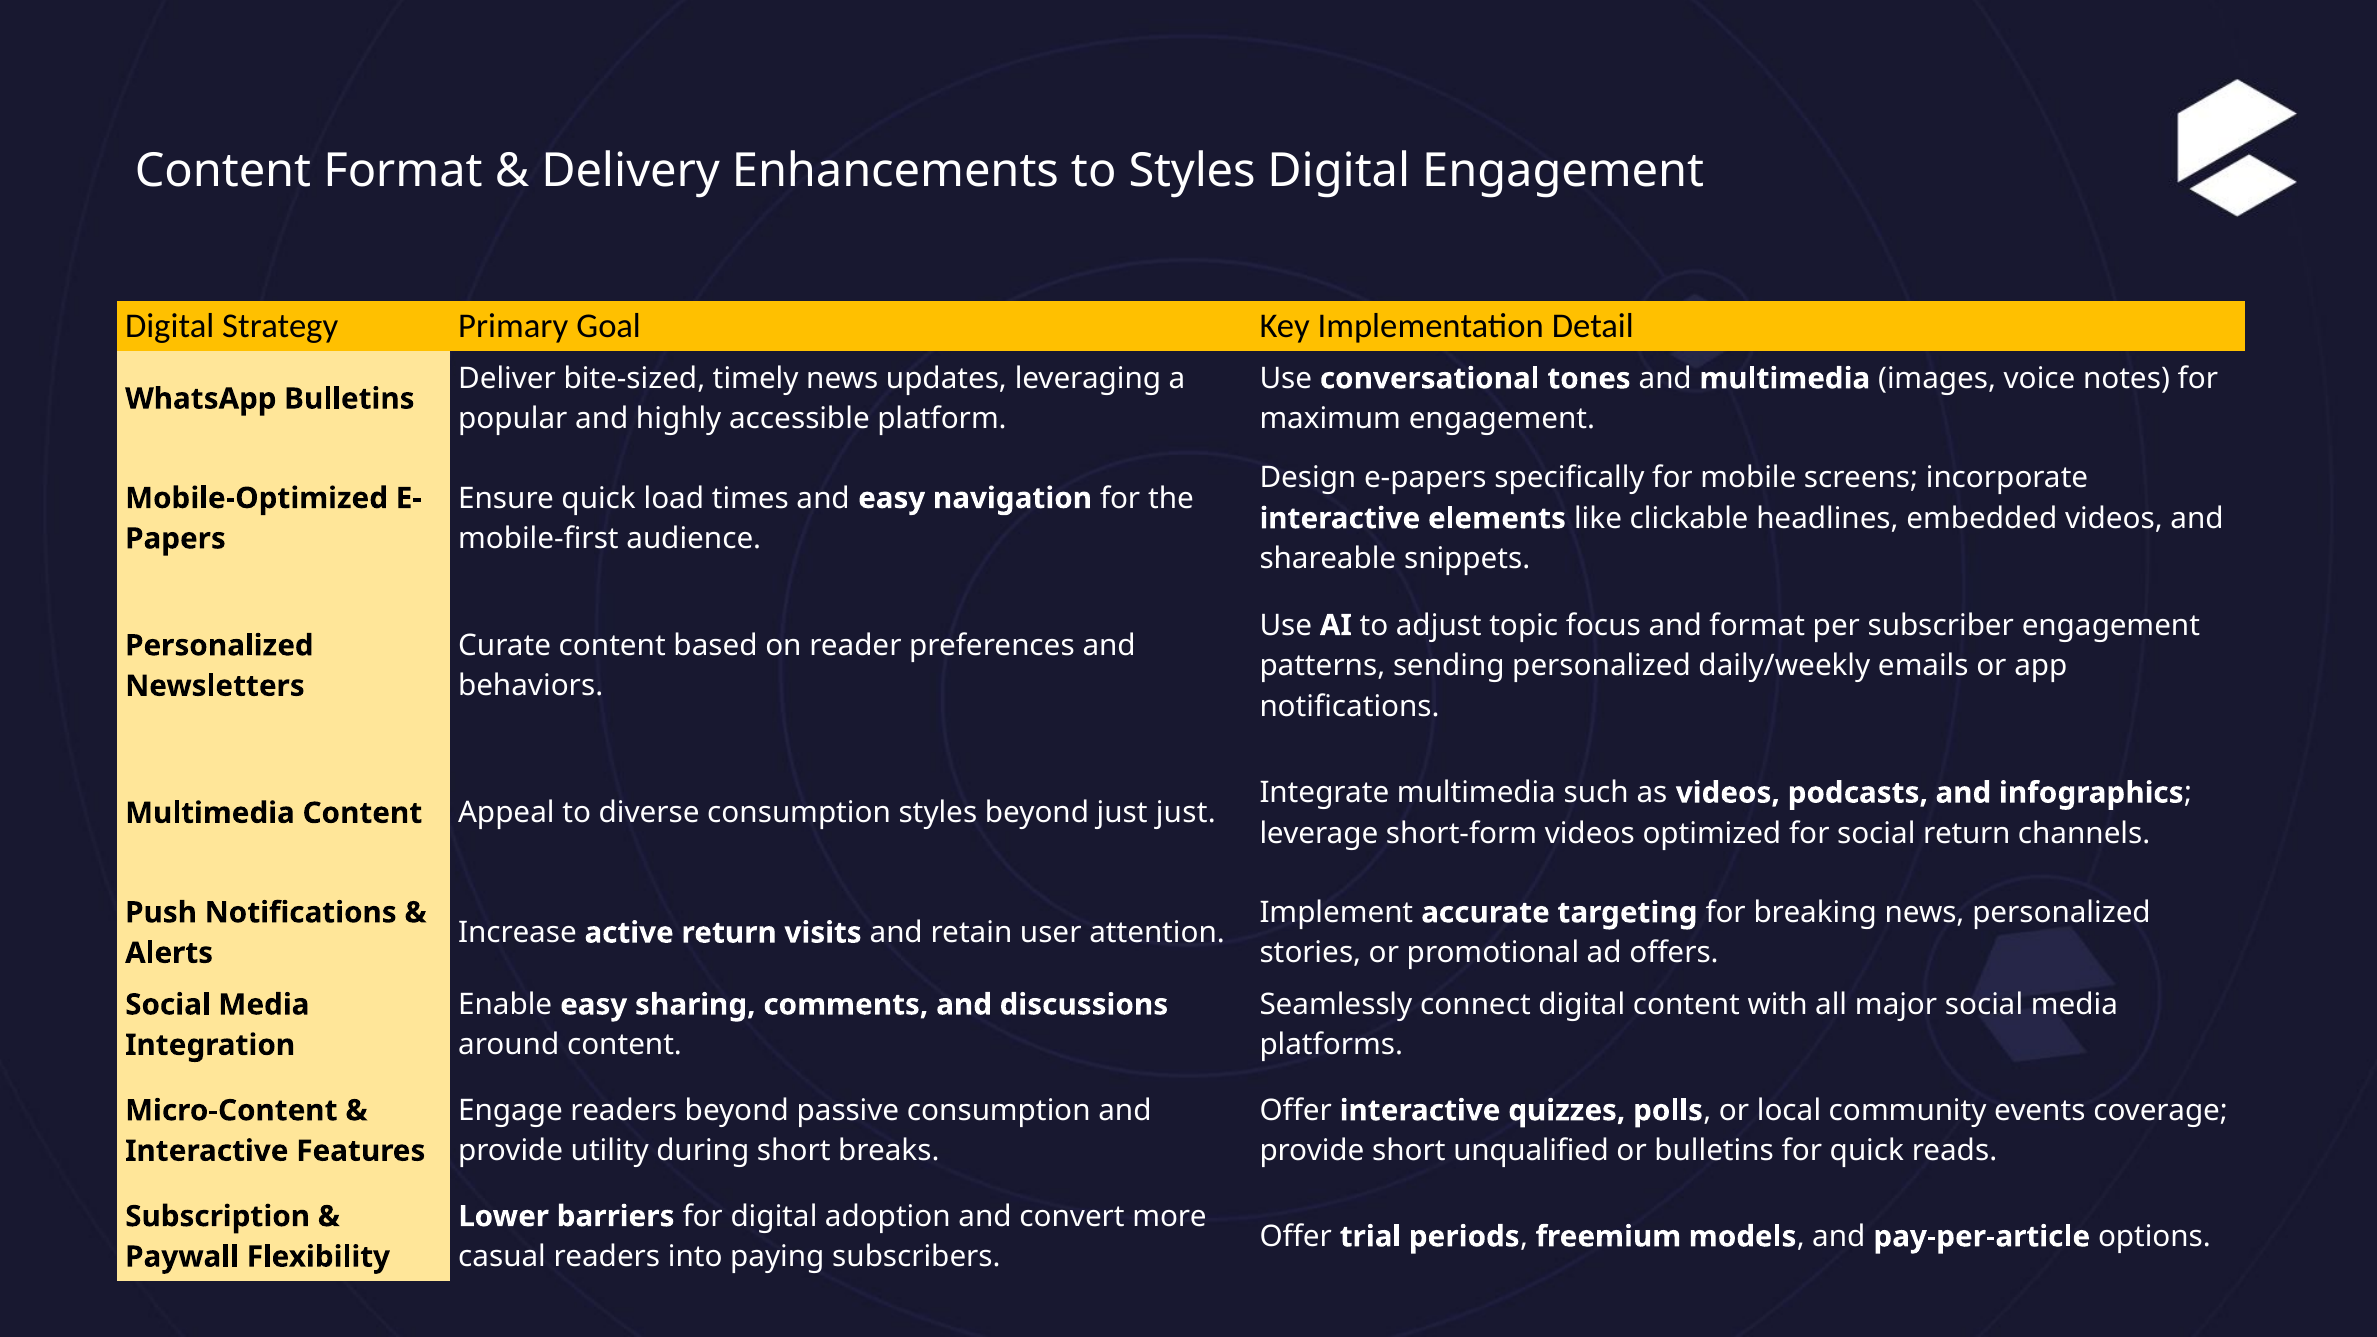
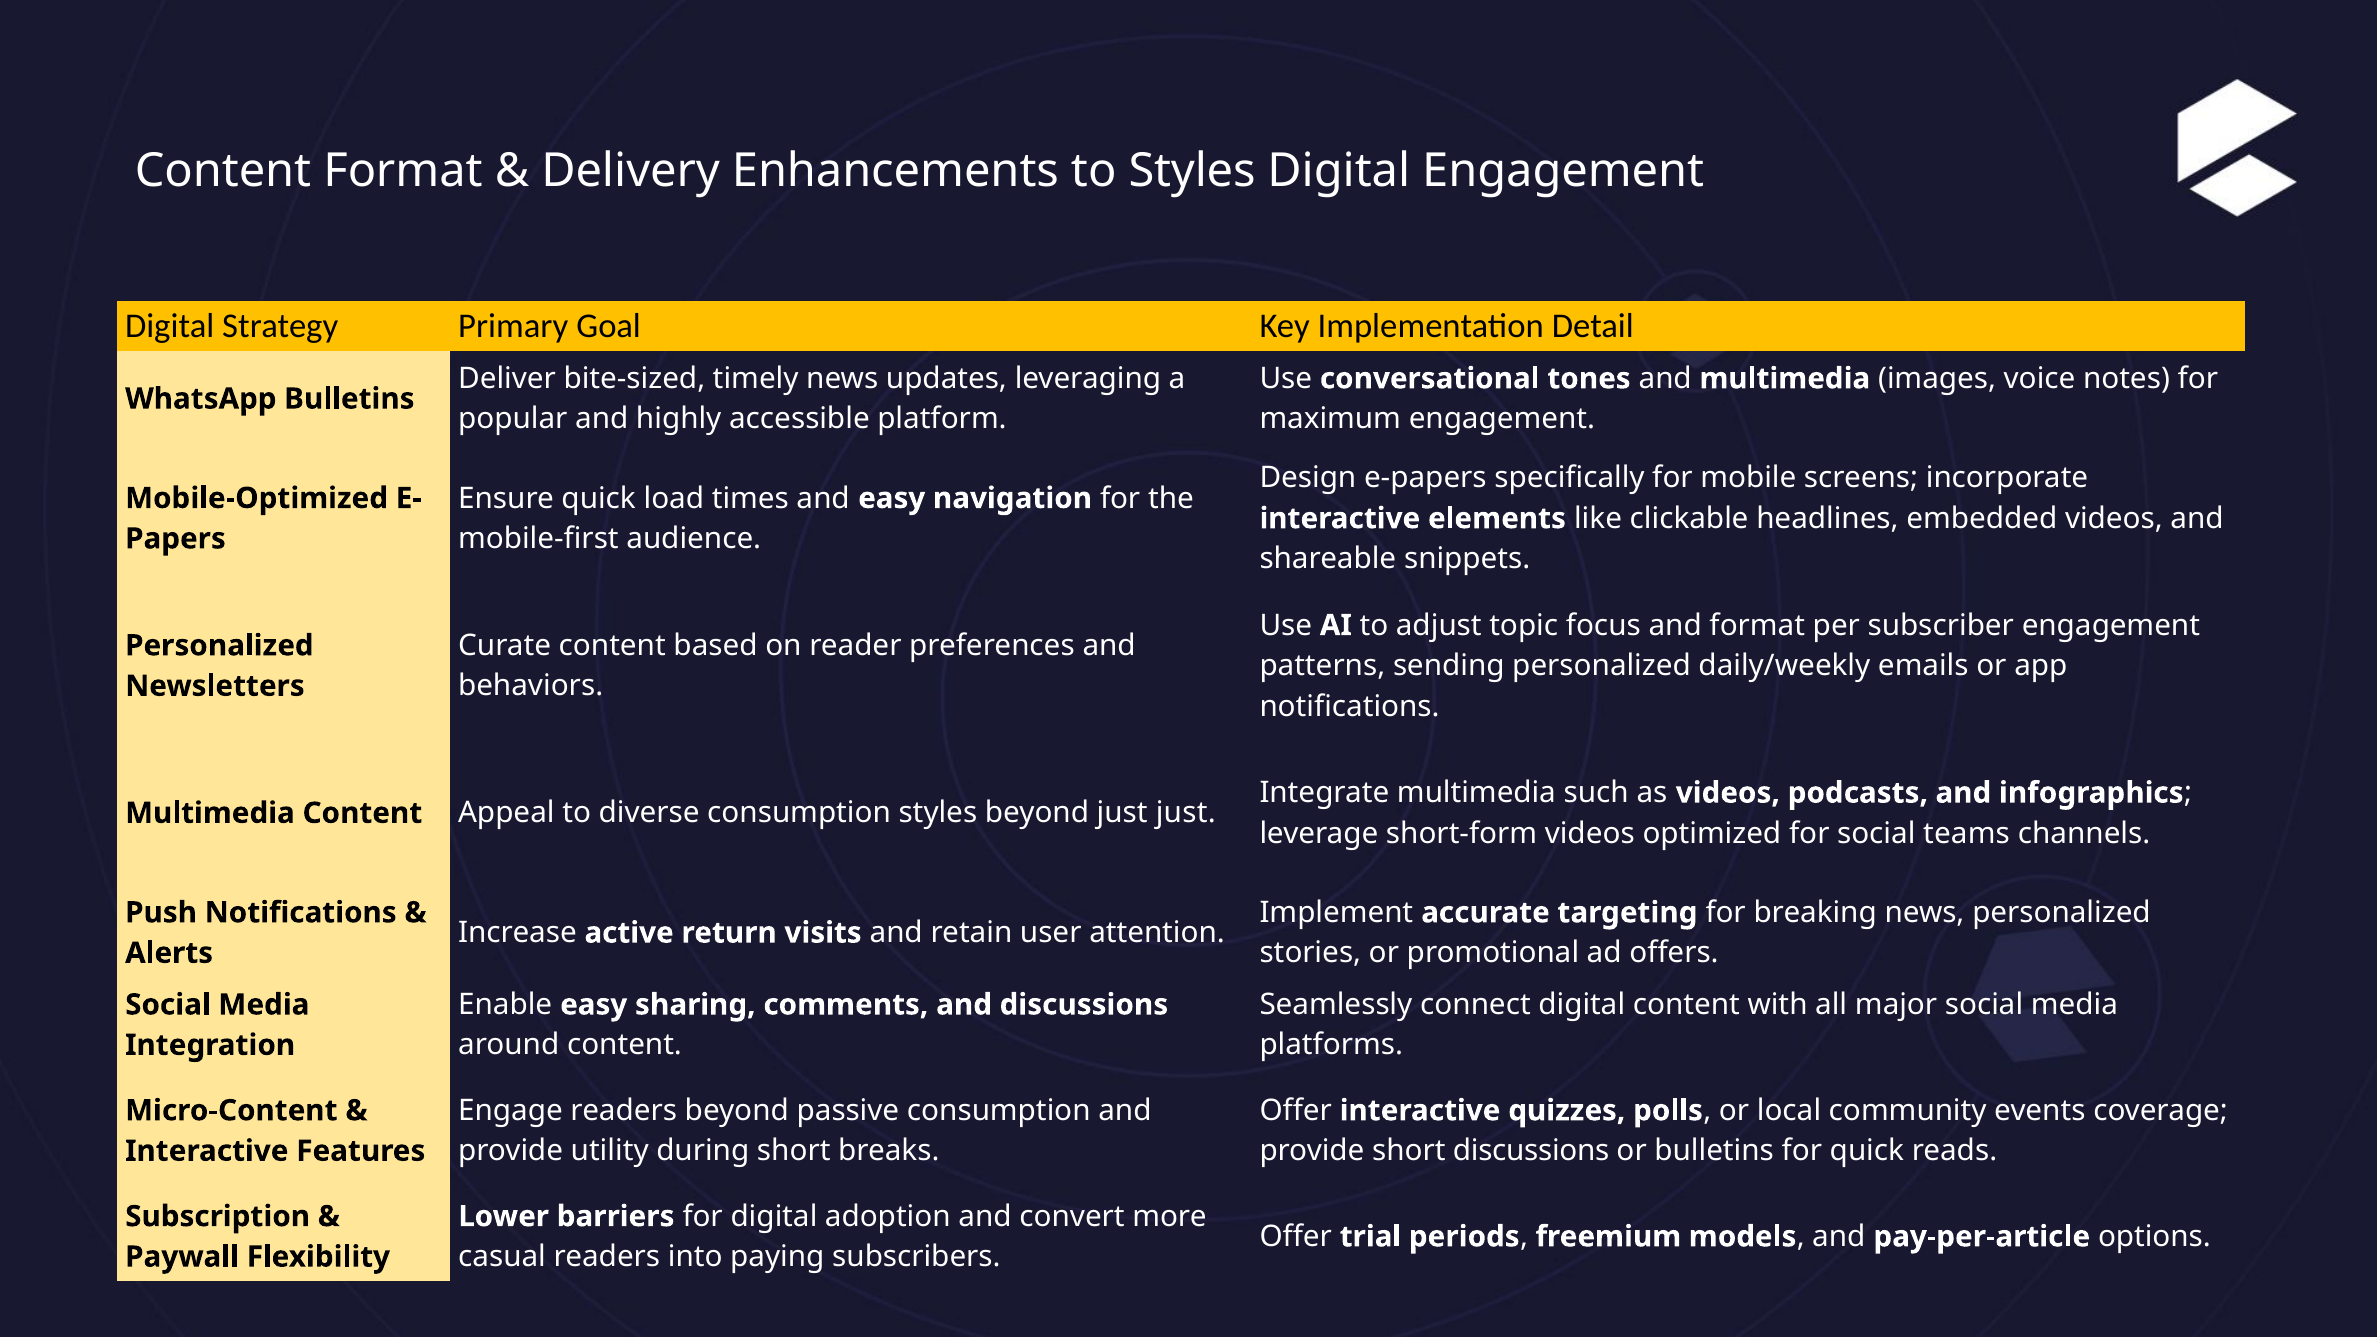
social return: return -> teams
short unqualified: unqualified -> discussions
